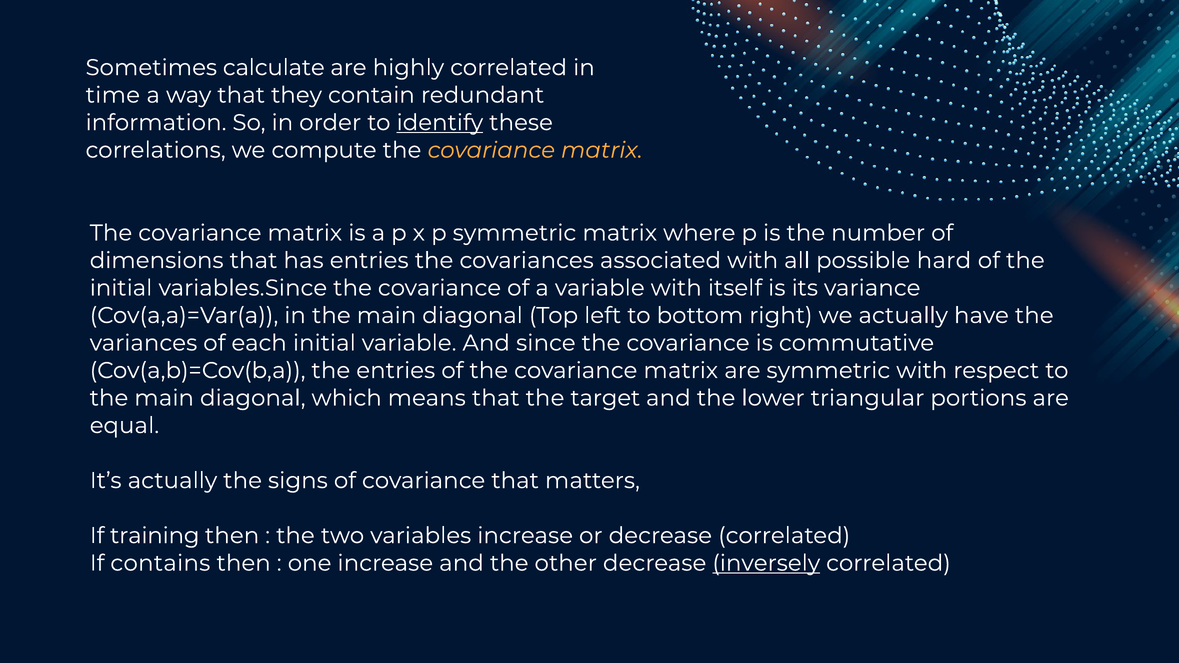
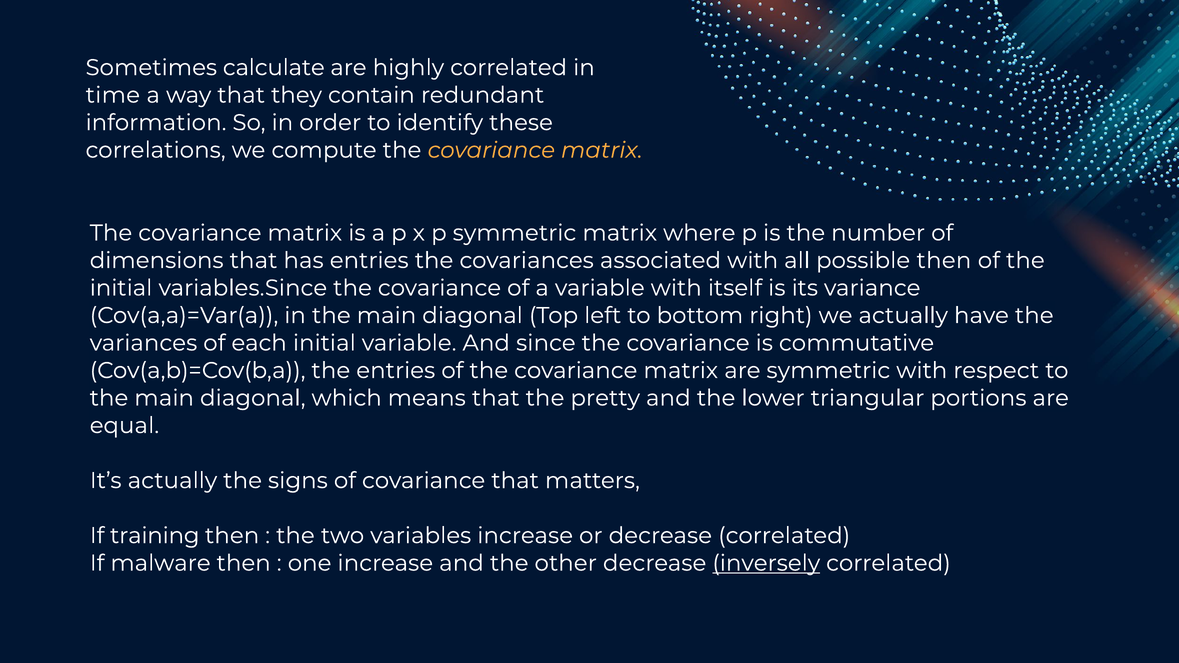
identify underline: present -> none
hard at (944, 261): hard -> then
target: target -> pretty
contains: contains -> malware
